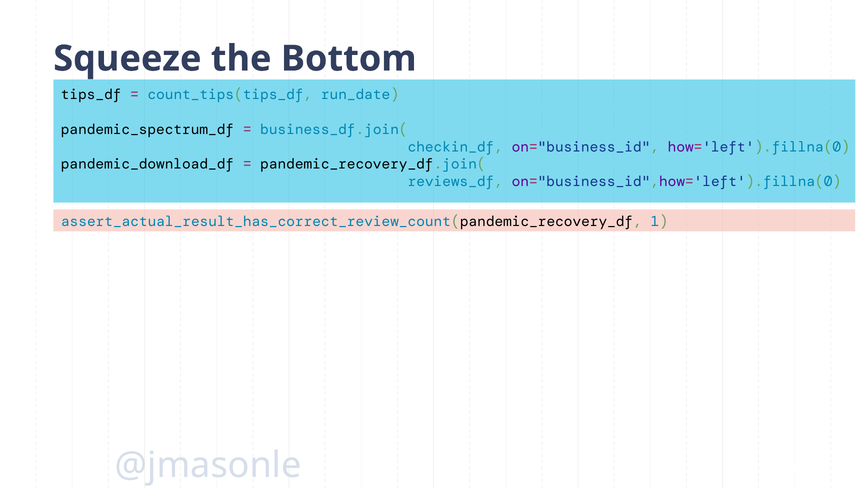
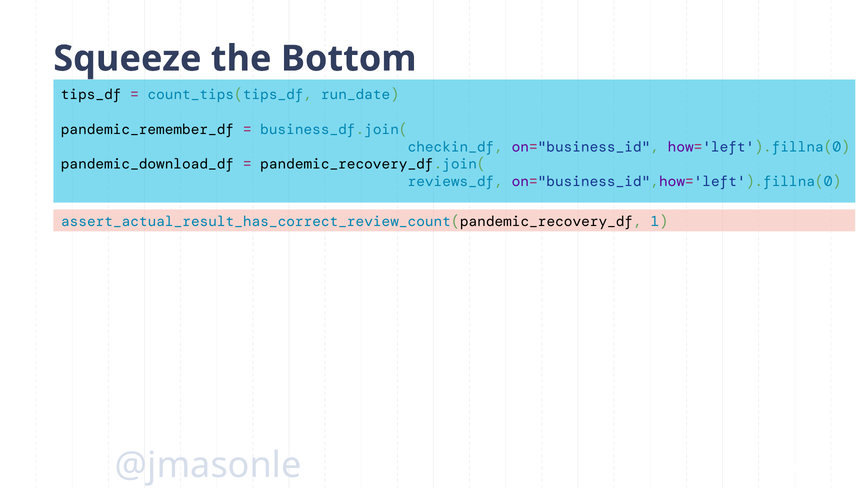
pandemic_spectrum_df: pandemic_spectrum_df -> pandemic_remember_df
